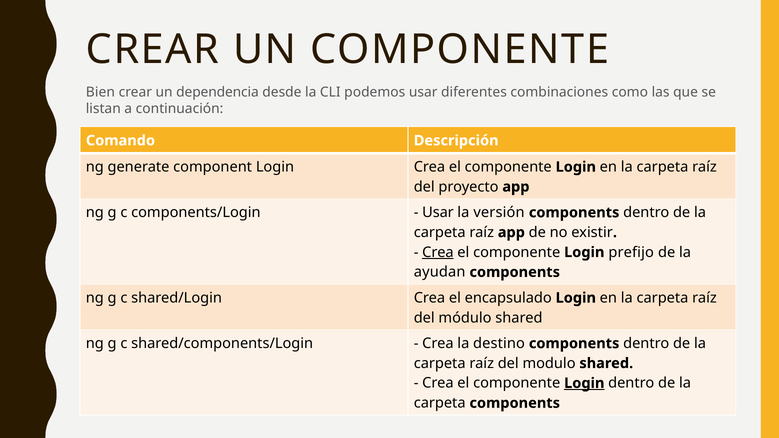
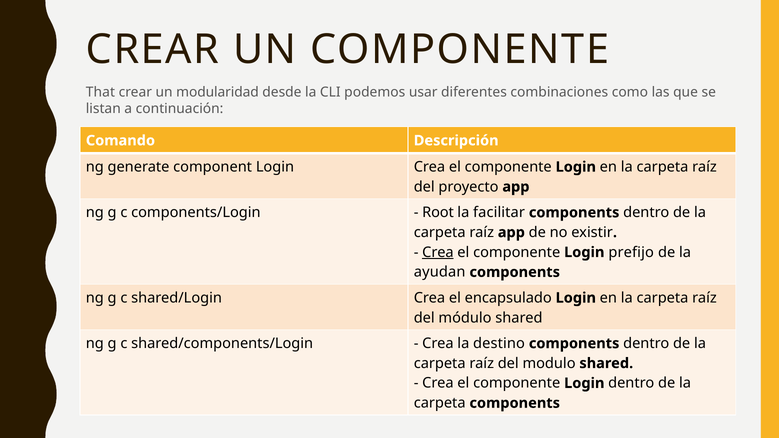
Bien: Bien -> That
dependencia: dependencia -> modularidad
Usar at (438, 213): Usar -> Root
versión: versión -> facilitar
Login at (584, 383) underline: present -> none
